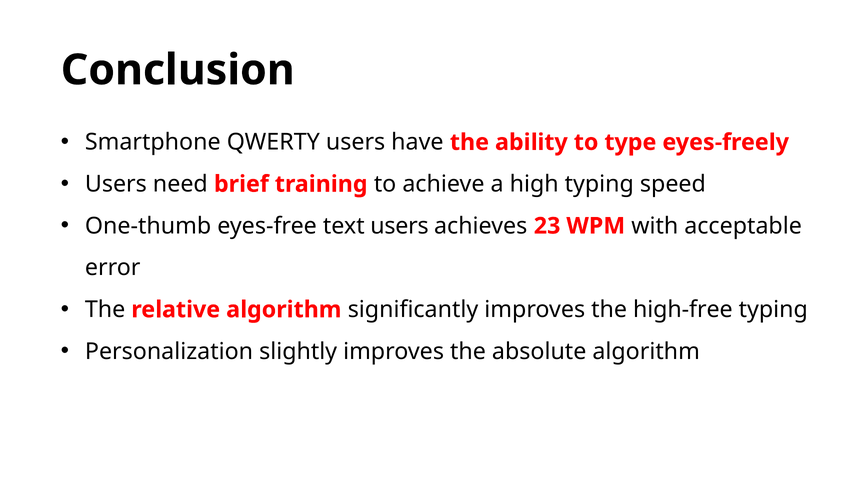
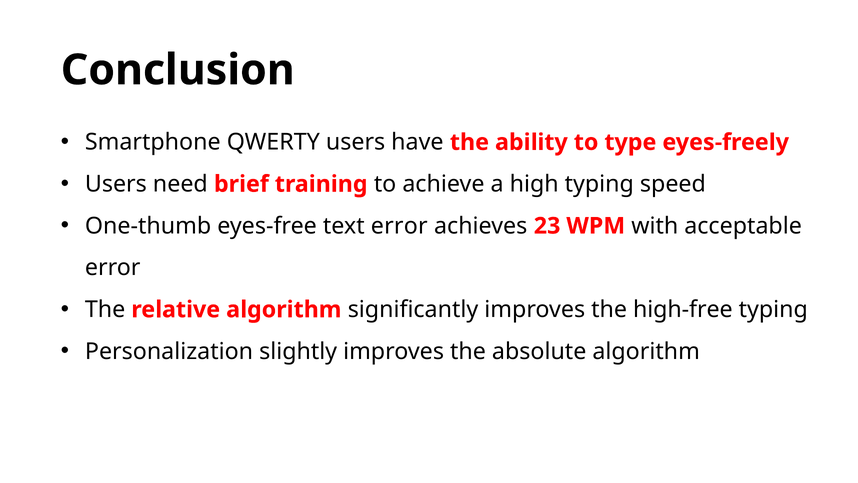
text users: users -> error
